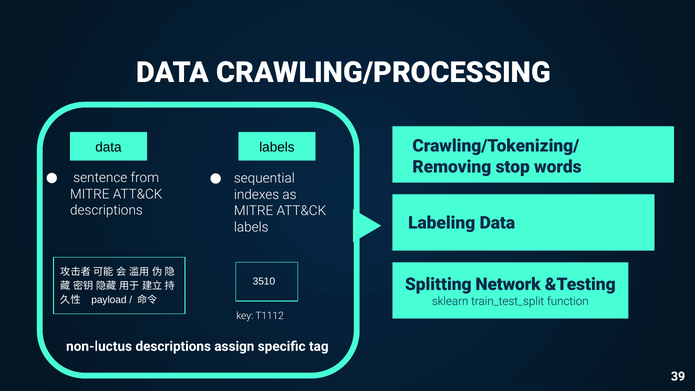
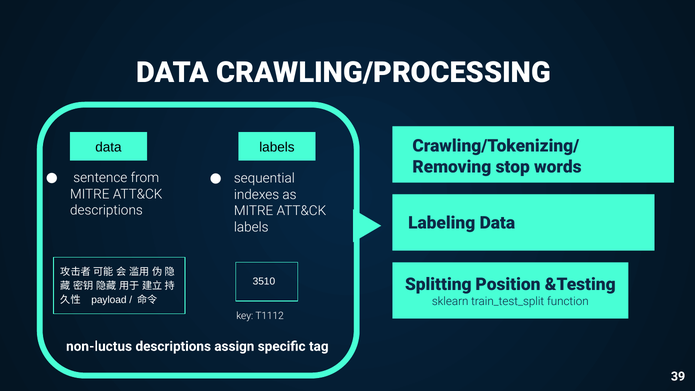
Network: Network -> Position
